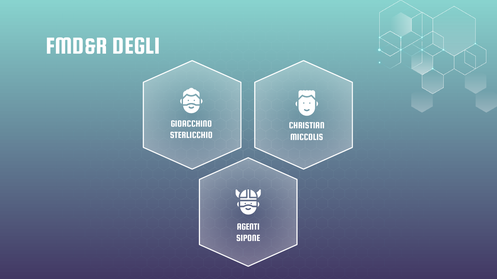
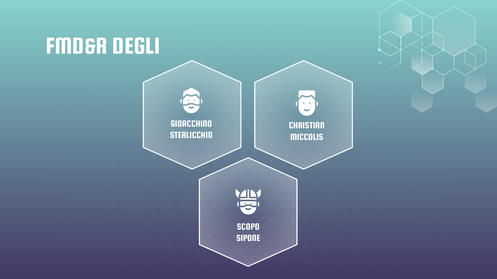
AGENTI: AGENTI -> SCOPO
